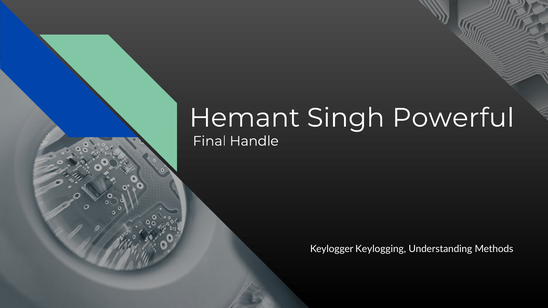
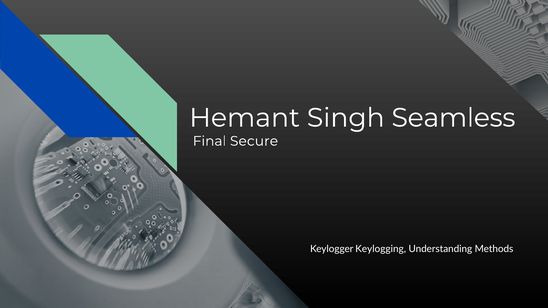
Powerful: Powerful -> Seamless
Handle: Handle -> Secure
